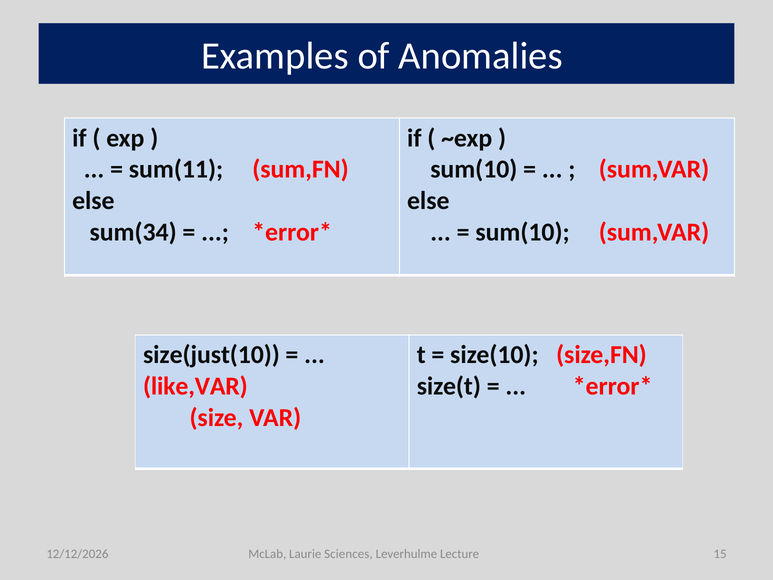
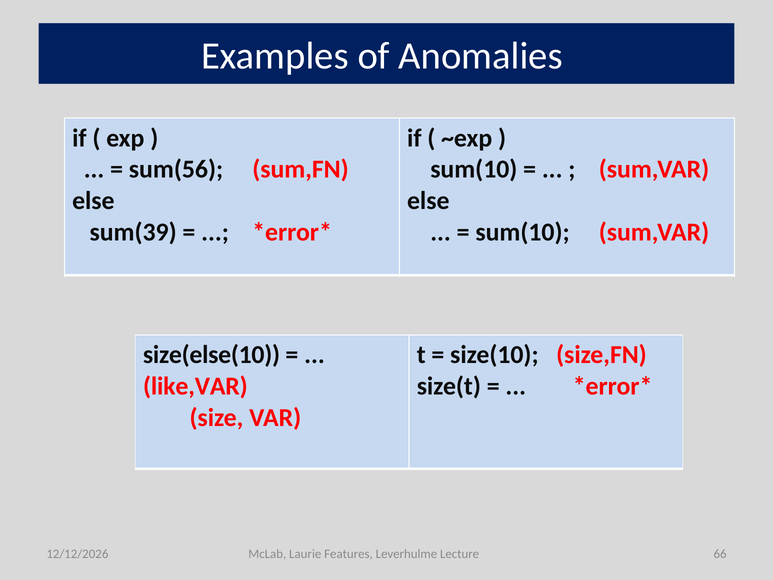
sum(11: sum(11 -> sum(56
sum(34: sum(34 -> sum(39
size(just(10: size(just(10 -> size(else(10
Sciences: Sciences -> Features
15: 15 -> 66
